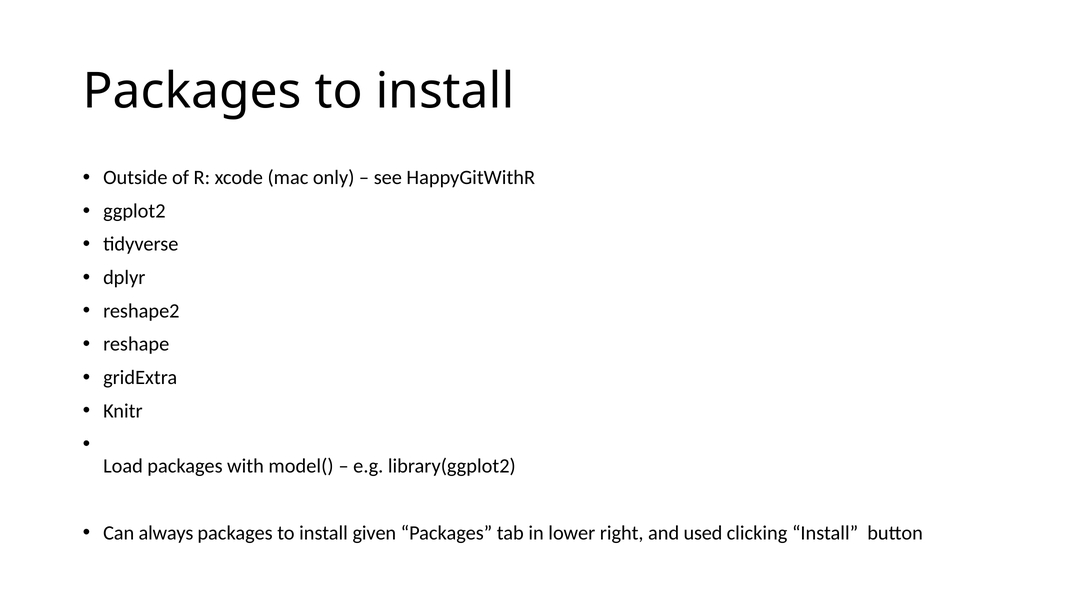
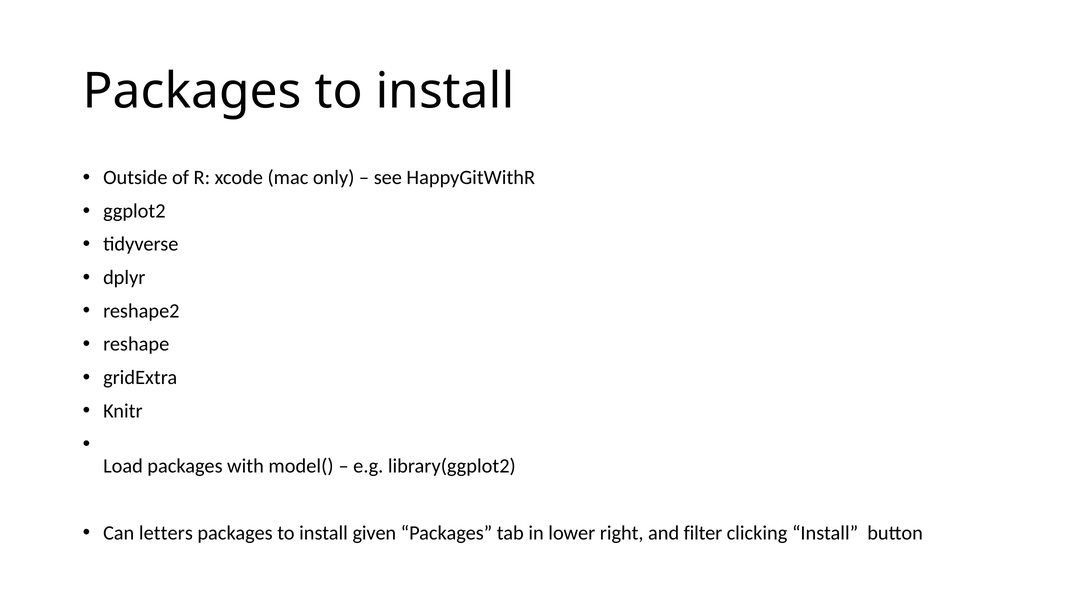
always: always -> letters
used: used -> filter
